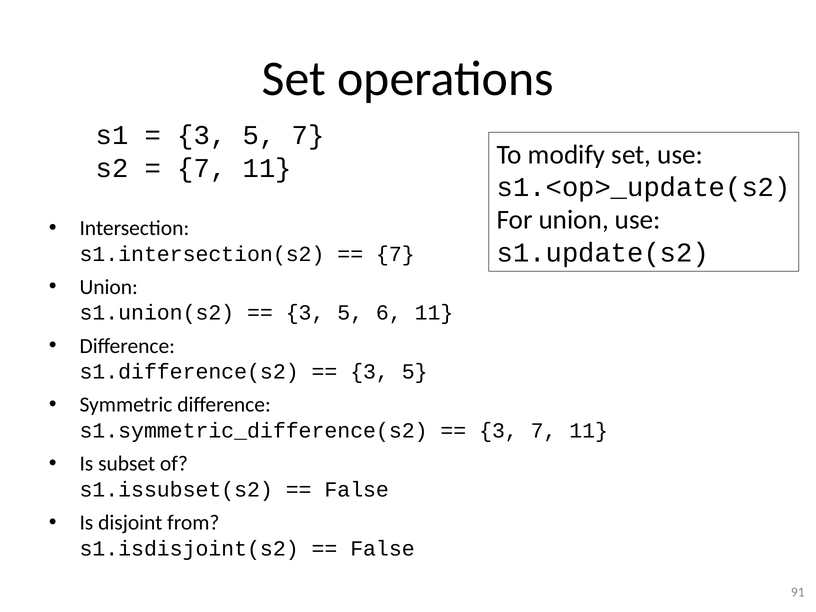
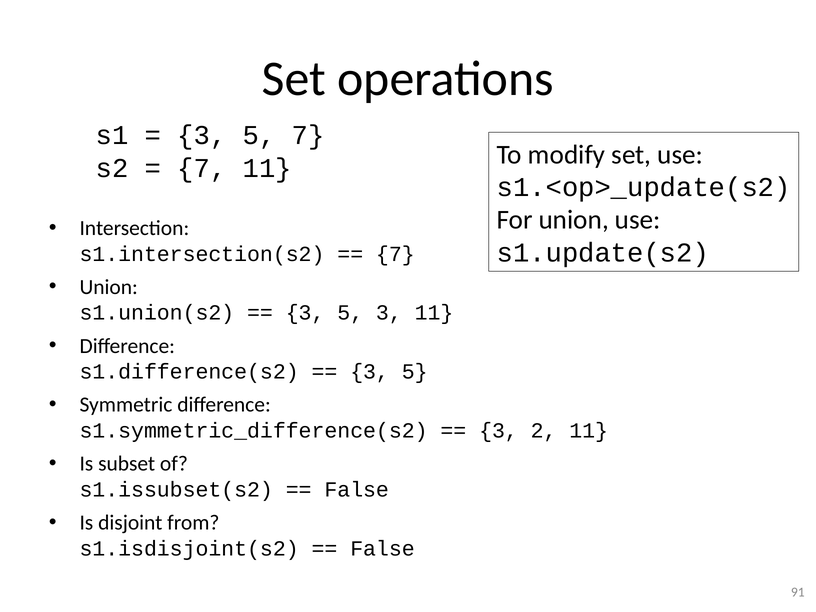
5 6: 6 -> 3
3 7: 7 -> 2
